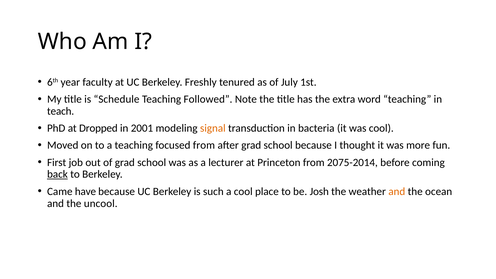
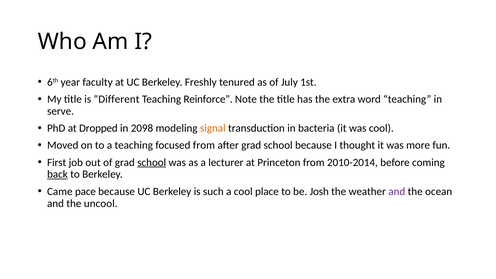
Schedule: Schedule -> Different
Followed: Followed -> Reinforce
teach: teach -> serve
2001: 2001 -> 2098
school at (152, 162) underline: none -> present
2075-2014: 2075-2014 -> 2010-2014
have: have -> pace
and at (397, 191) colour: orange -> purple
